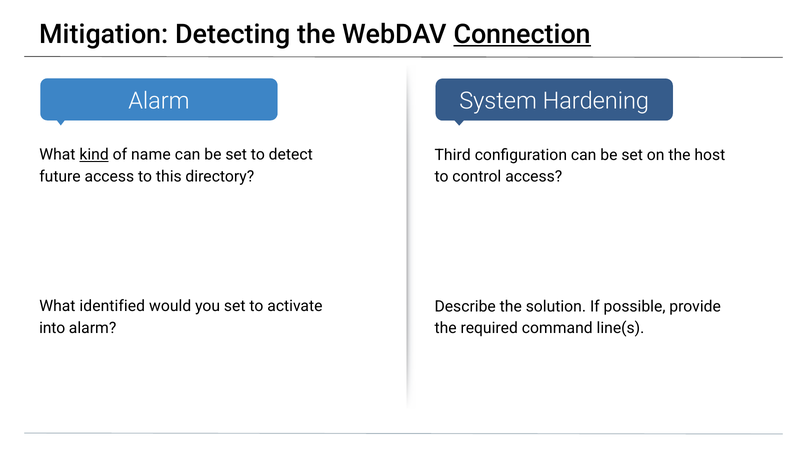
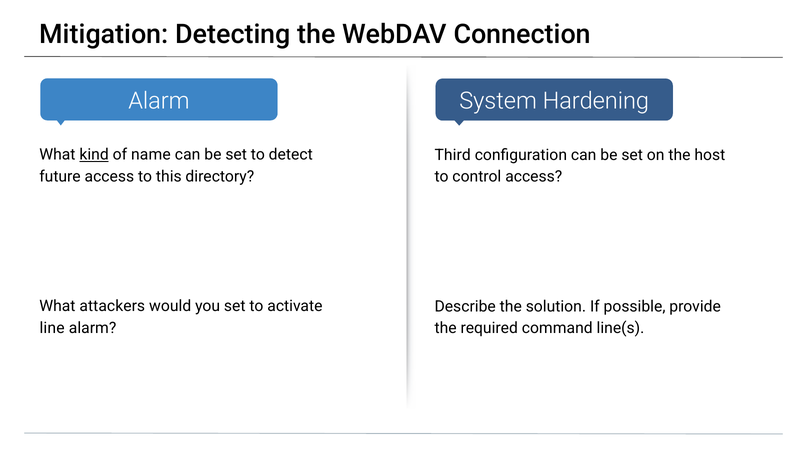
Connection underline: present -> none
identified: identified -> attackers
into: into -> line
